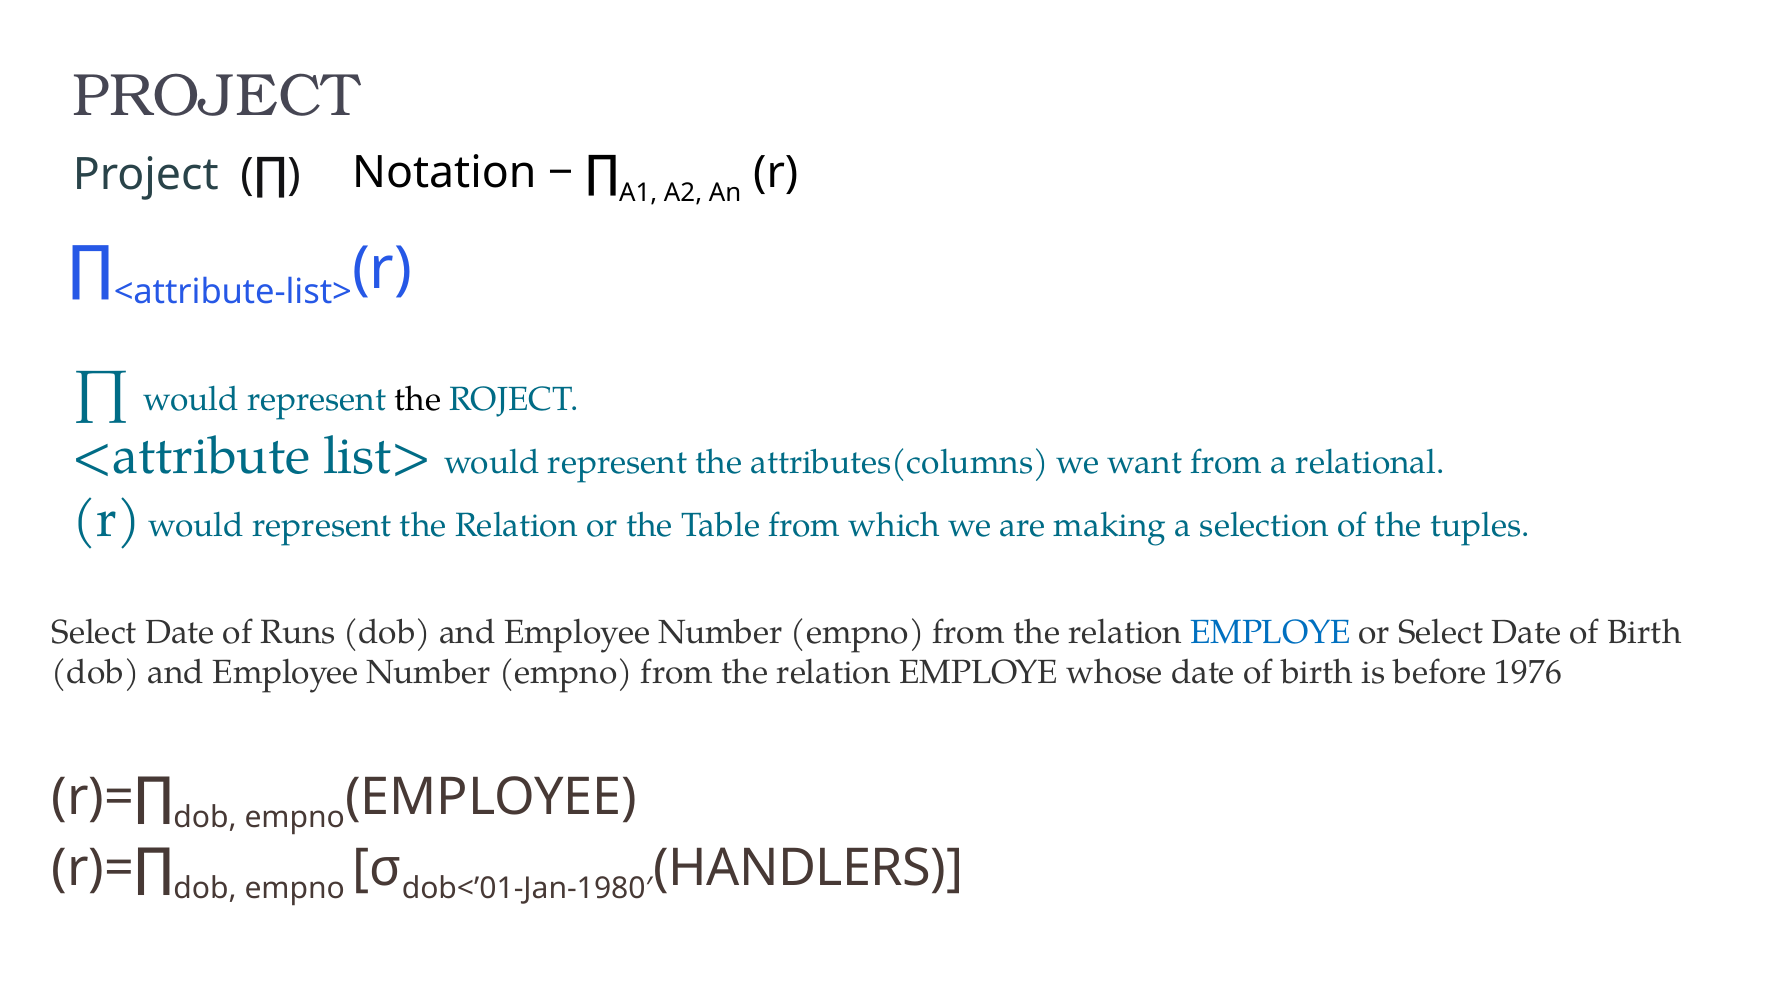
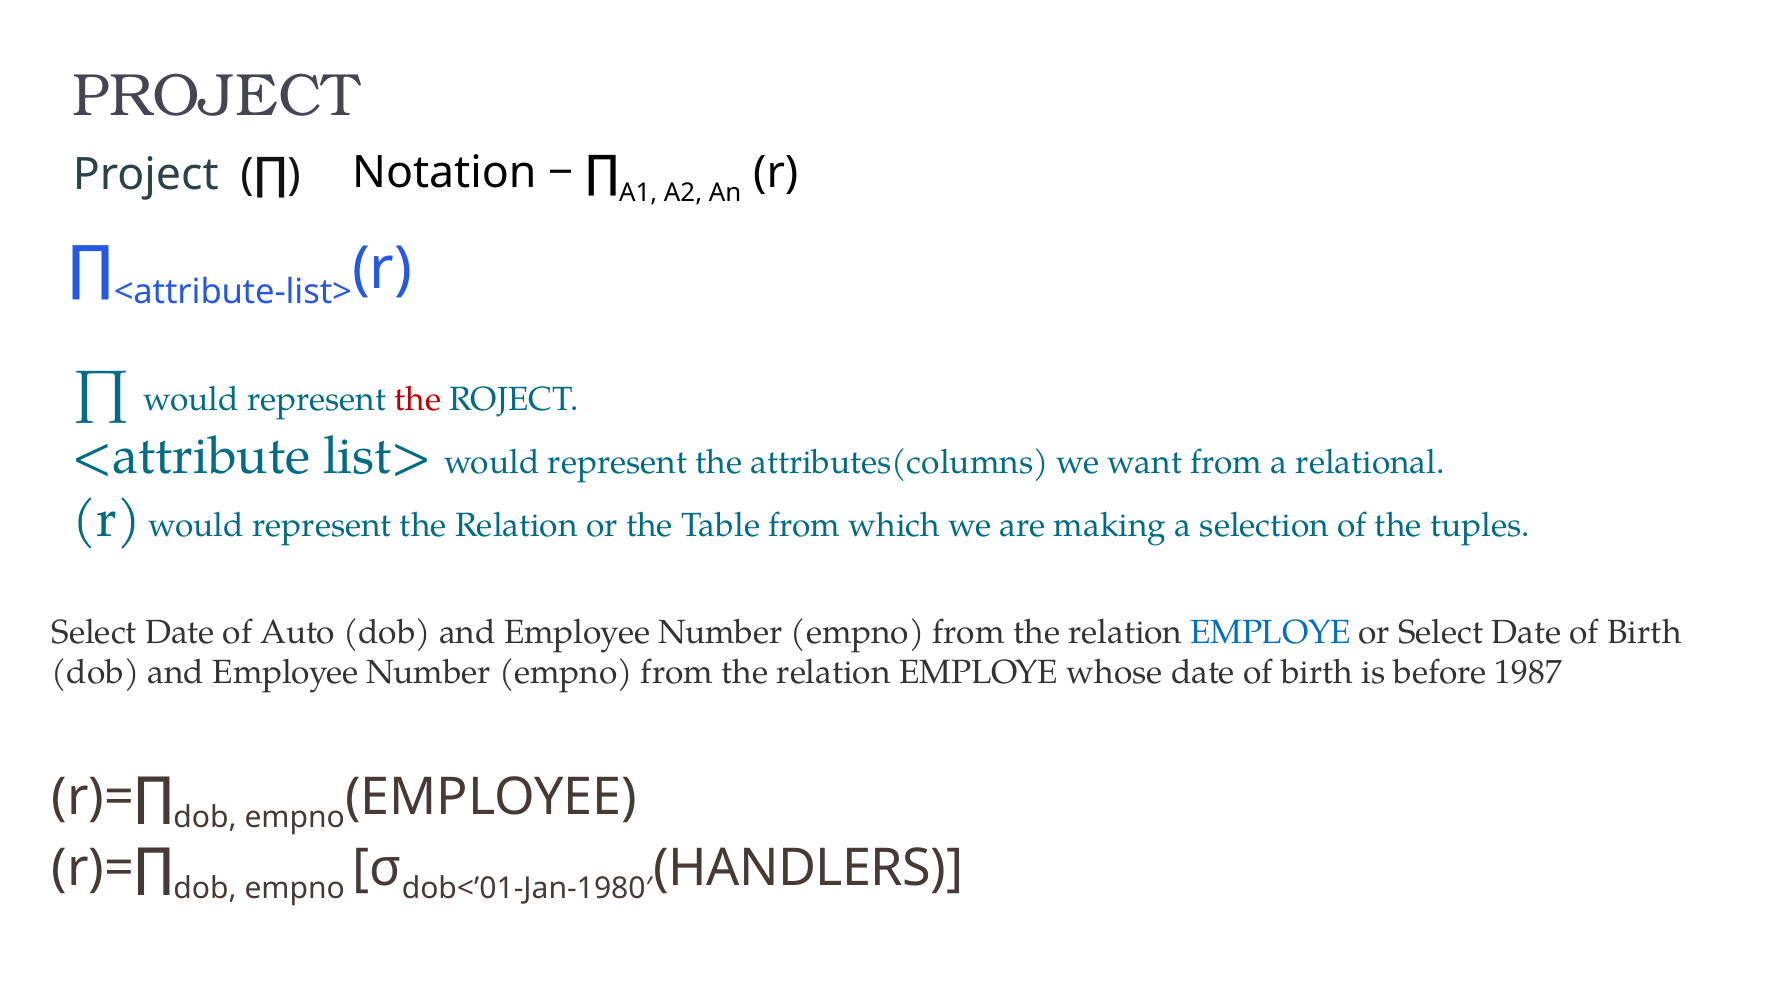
the at (418, 400) colour: black -> red
Runs: Runs -> Auto
1976: 1976 -> 1987
